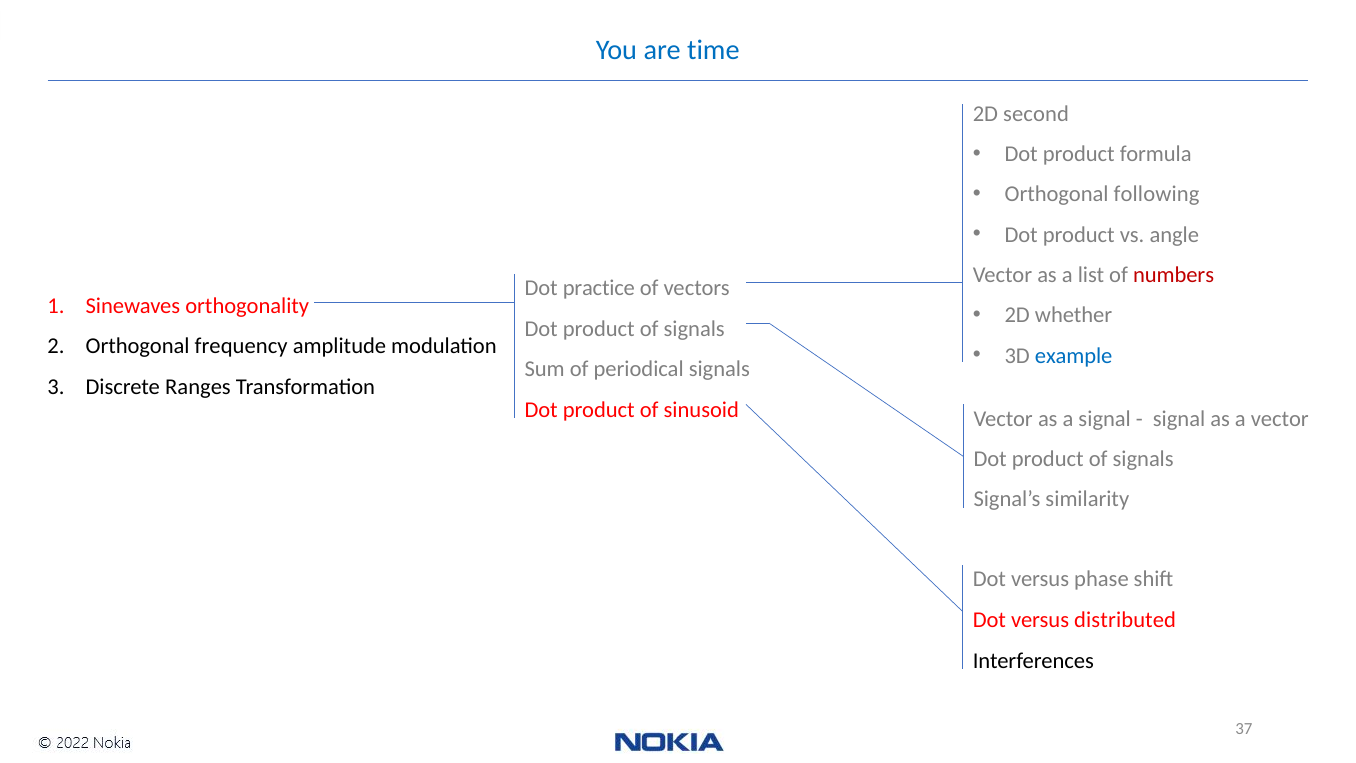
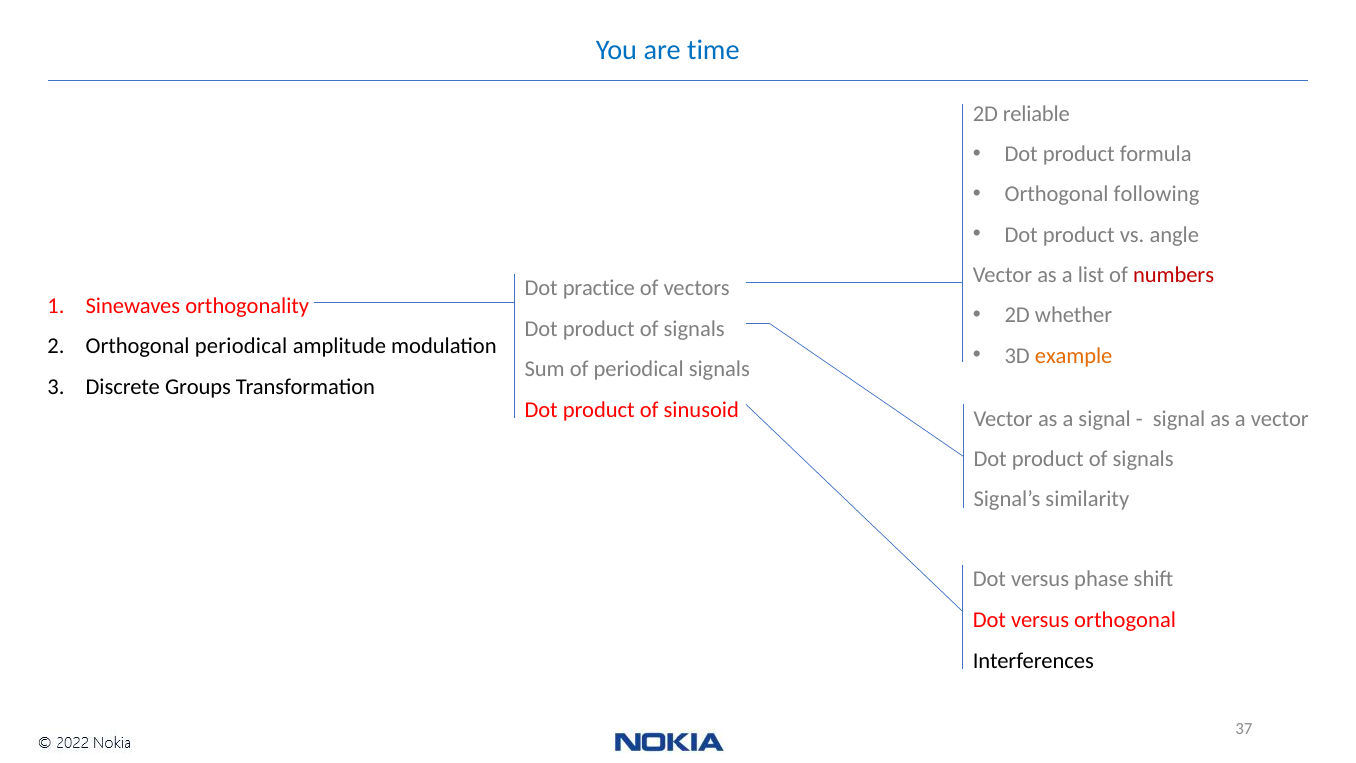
second: second -> reliable
Orthogonal frequency: frequency -> periodical
example colour: blue -> orange
Ranges: Ranges -> Groups
versus distributed: distributed -> orthogonal
